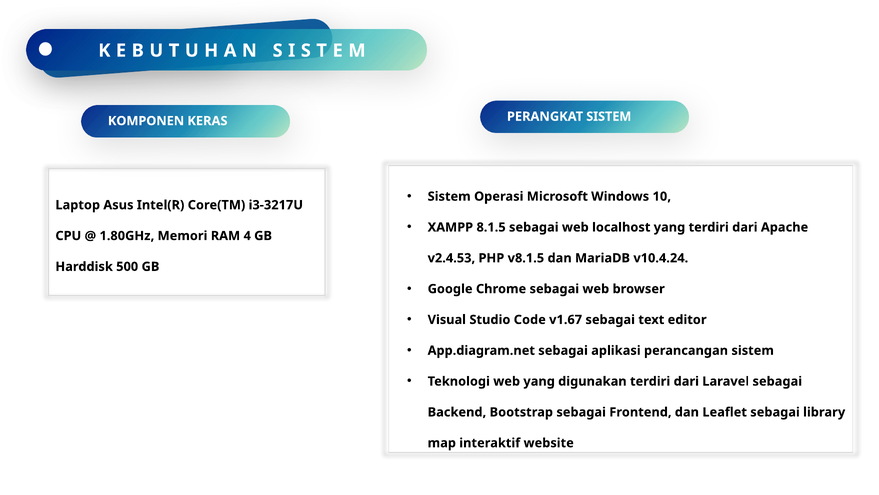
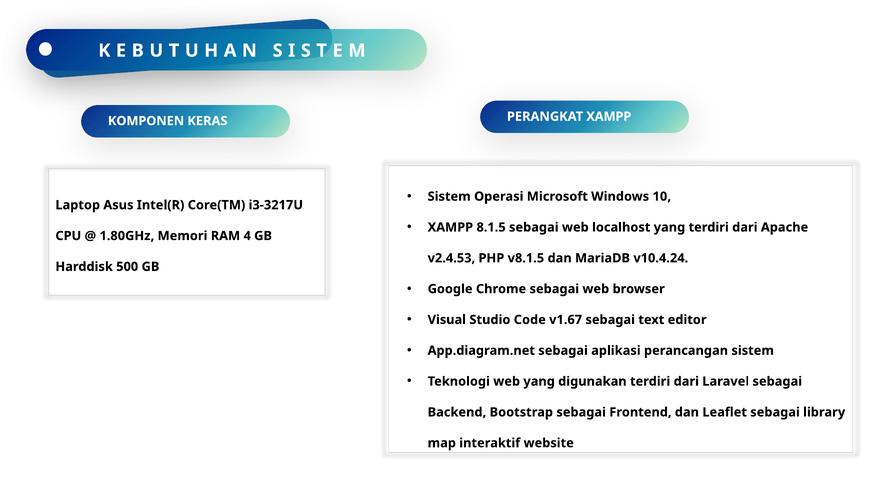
PERANGKAT SISTEM: SISTEM -> XAMPP
